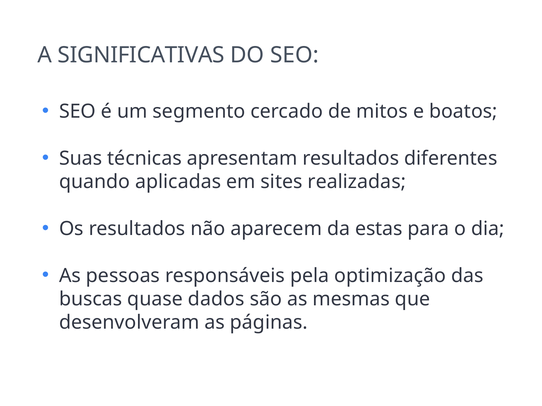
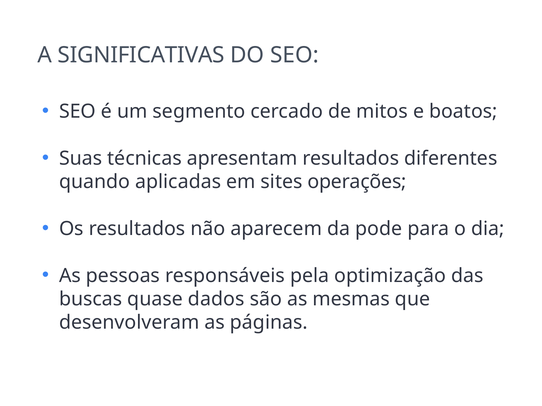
realizadas: realizadas -> operações
estas: estas -> pode
